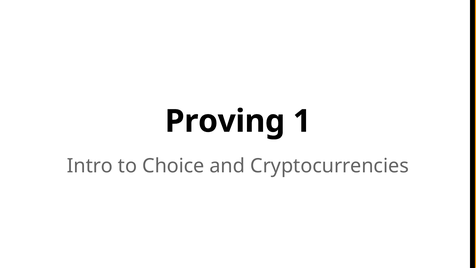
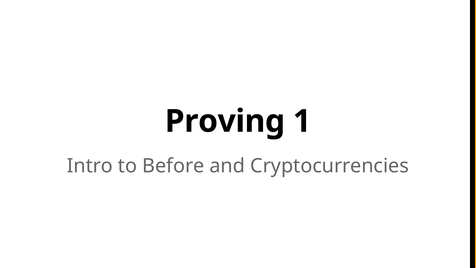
Choice: Choice -> Before
